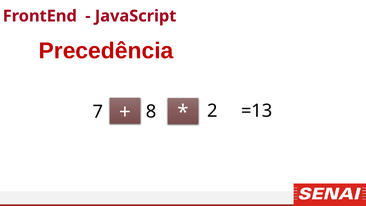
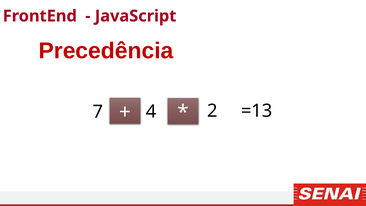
8: 8 -> 4
